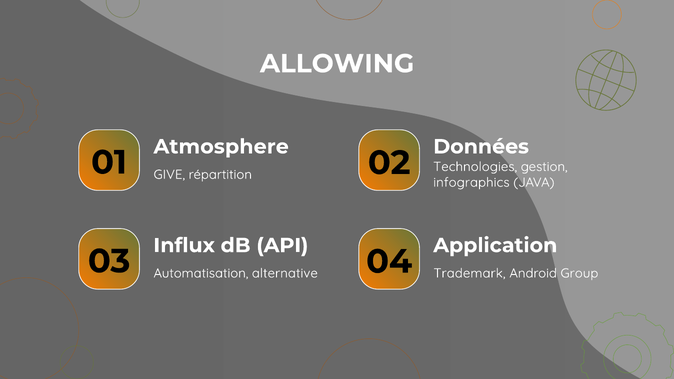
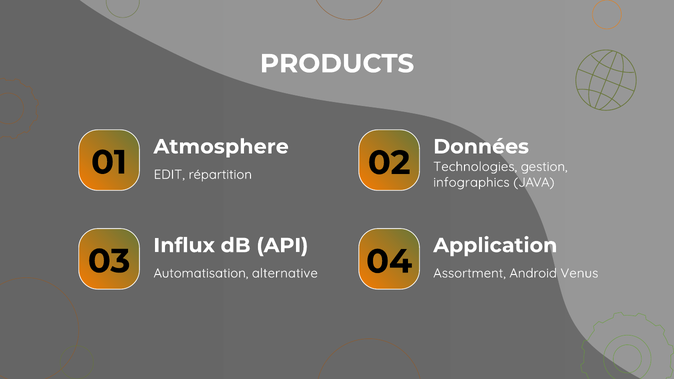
ALLOWING: ALLOWING -> PRODUCTS
GIVE: GIVE -> EDIT
Trademark: Trademark -> Assortment
Group: Group -> Venus
